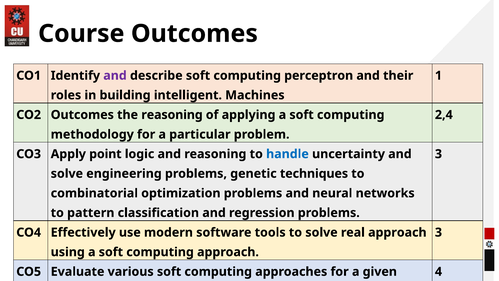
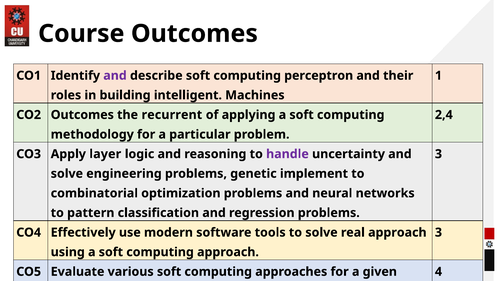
the reasoning: reasoning -> recurrent
point: point -> layer
handle colour: blue -> purple
techniques: techniques -> implement
